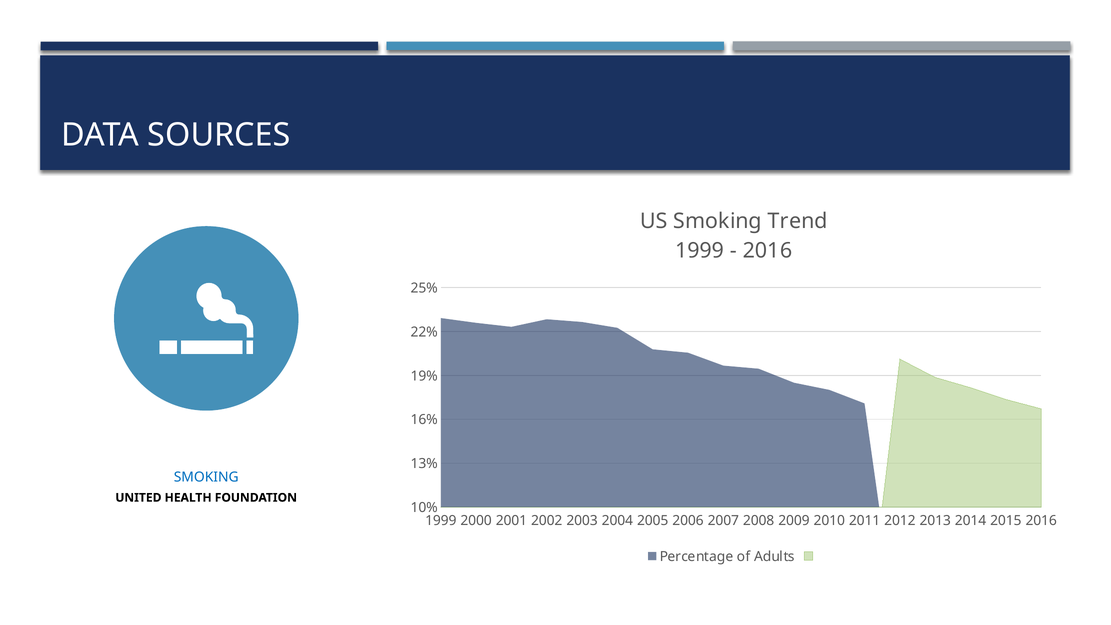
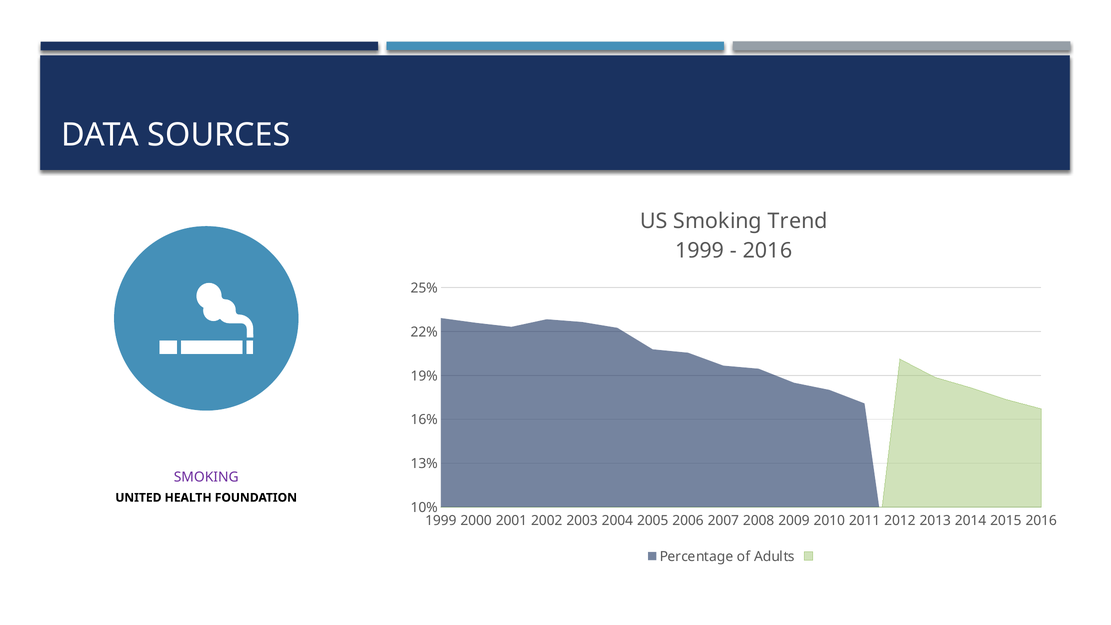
SMOKING at (206, 477) colour: blue -> purple
